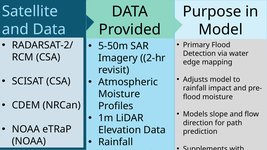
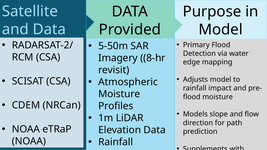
2-hr: 2-hr -> 8-hr
